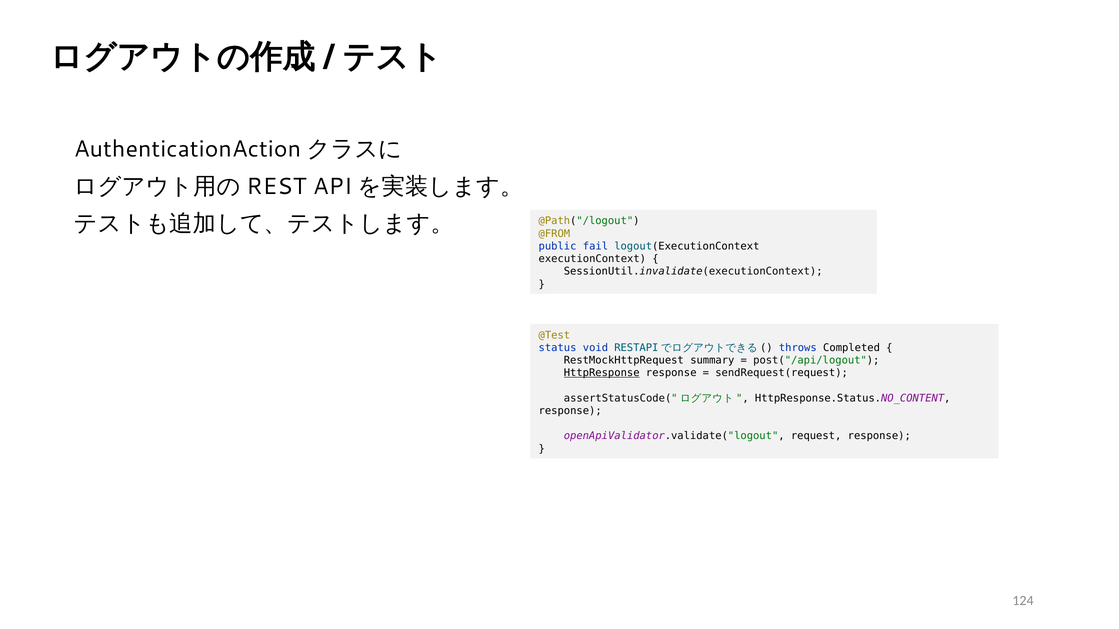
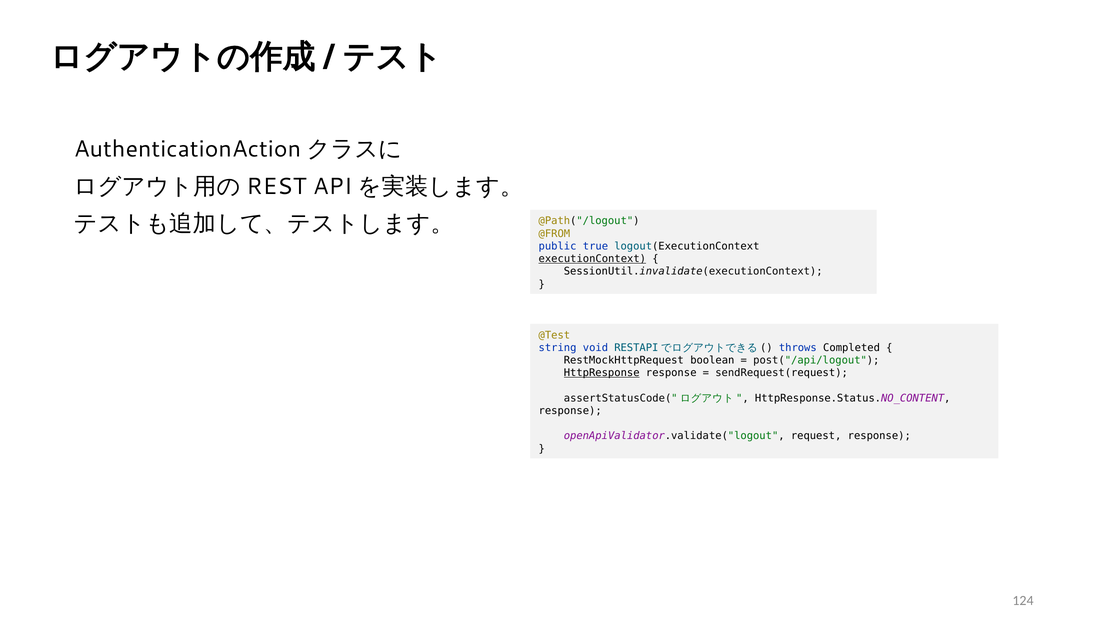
fail: fail -> true
executionContext underline: none -> present
status: status -> string
summary: summary -> boolean
